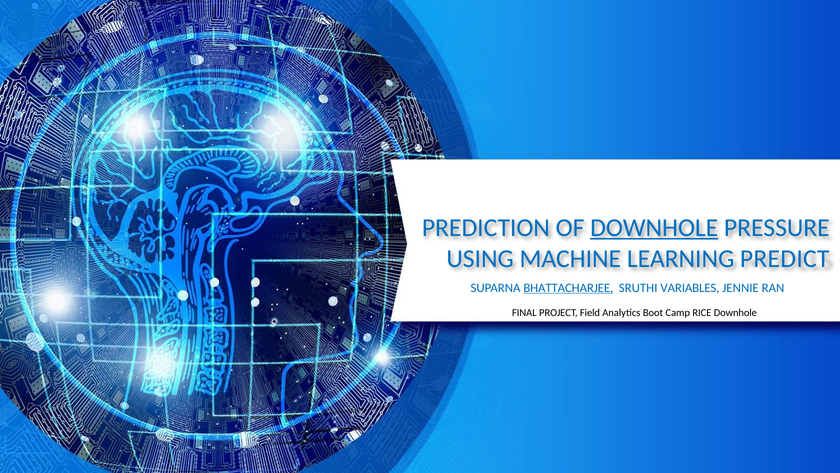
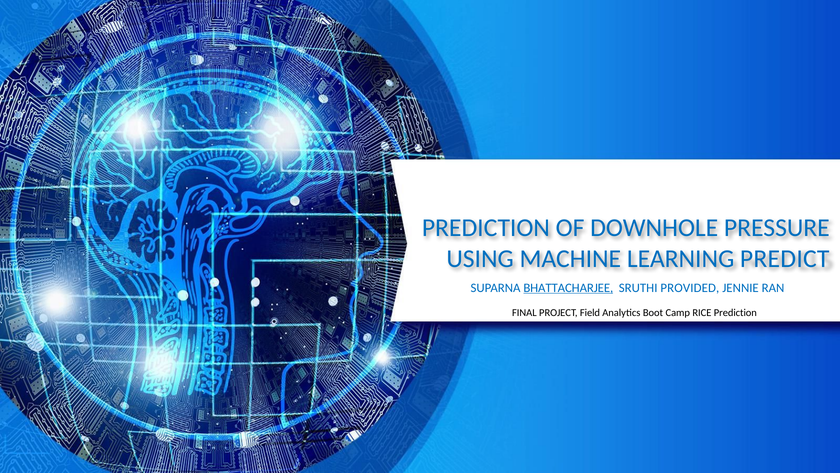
DOWNHOLE at (654, 228) underline: present -> none
VARIABLES: VARIABLES -> PROVIDED
RICE Downhole: Downhole -> Prediction
